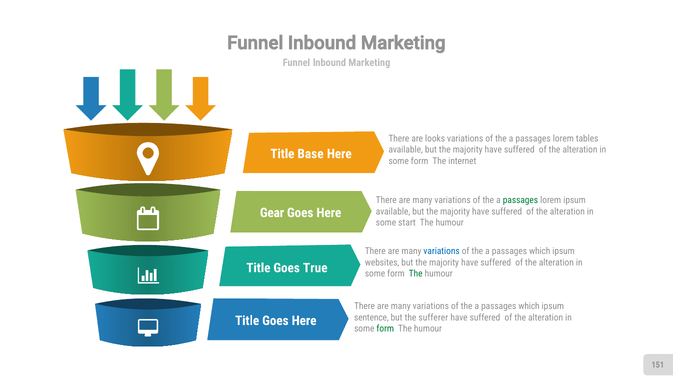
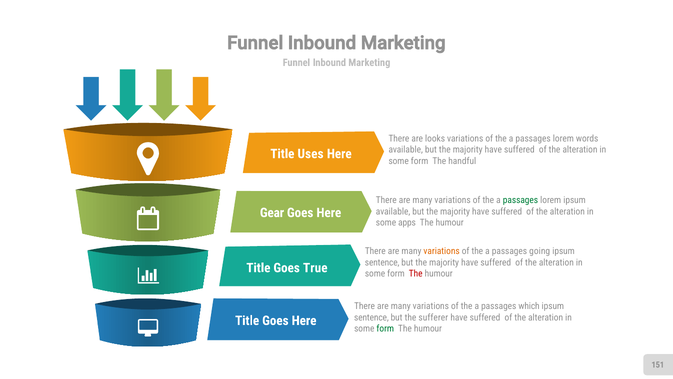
tables: tables -> words
Base: Base -> Uses
internet: internet -> handful
start: start -> apps
variations at (442, 251) colour: blue -> orange
which at (540, 251): which -> going
websites at (382, 262): websites -> sentence
The at (416, 274) colour: green -> red
